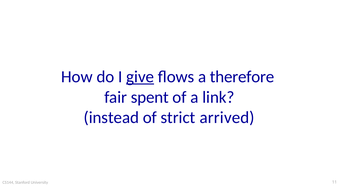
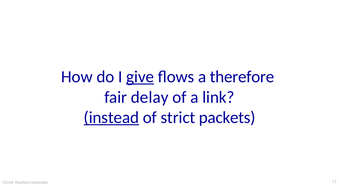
spent: spent -> delay
instead underline: none -> present
arrived: arrived -> packets
